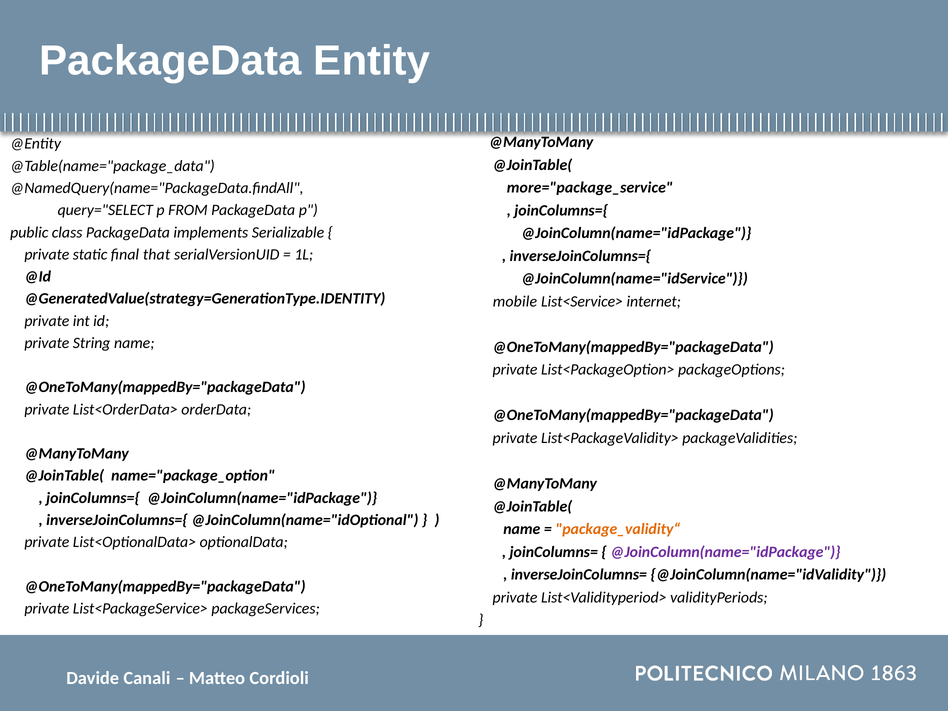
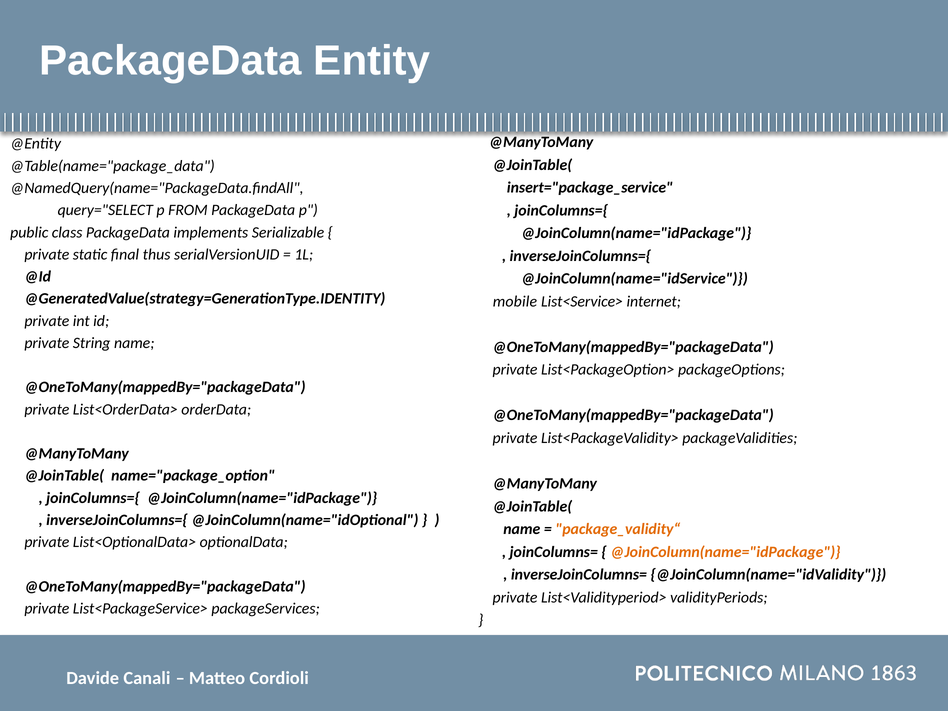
more="package_service: more="package_service -> insert="package_service
that: that -> thus
@JoinColumn(name="idPackage at (726, 552) colour: purple -> orange
